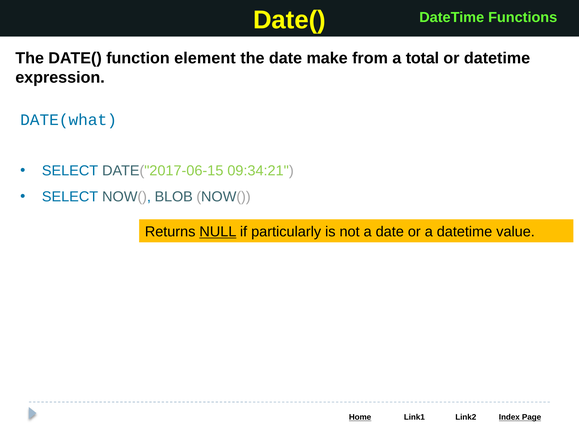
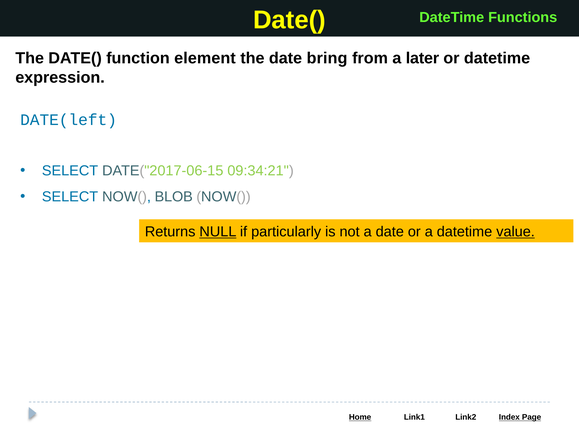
make: make -> bring
total: total -> later
DATE(what: DATE(what -> DATE(left
value underline: none -> present
